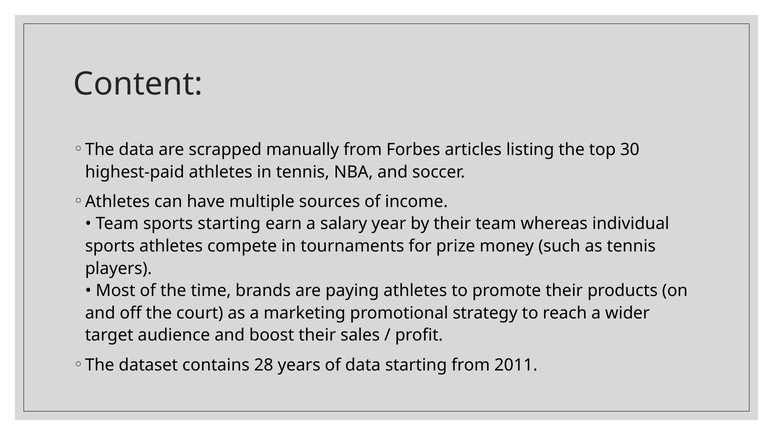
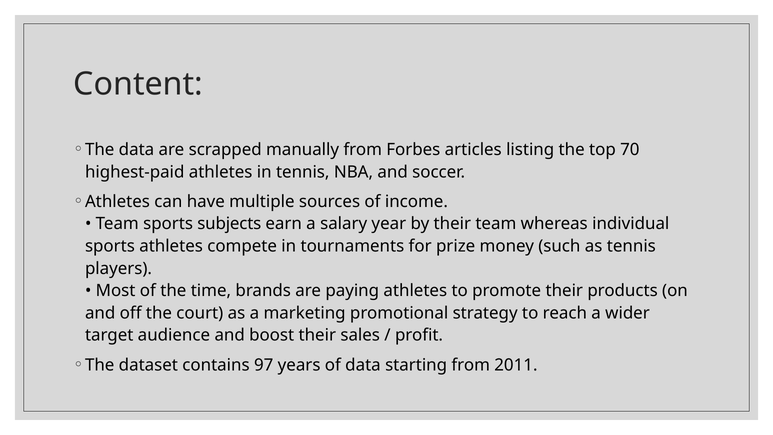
30: 30 -> 70
sports starting: starting -> subjects
28: 28 -> 97
